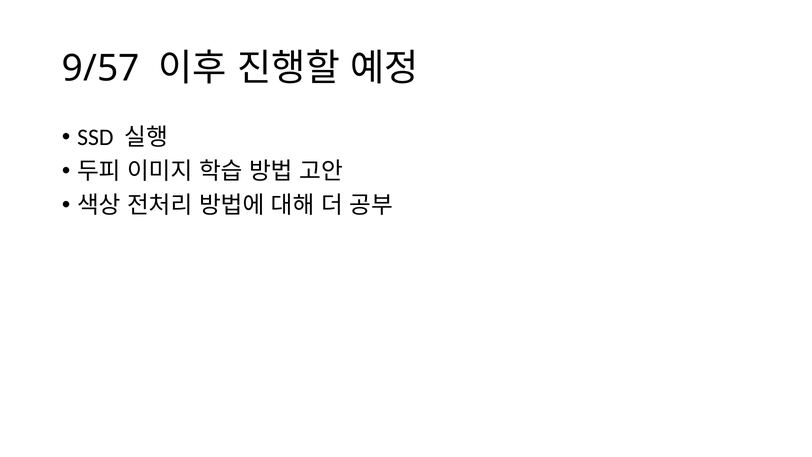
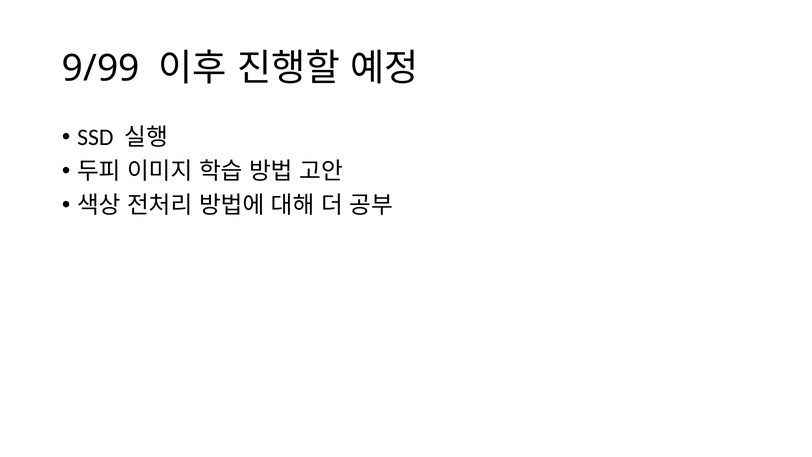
9/57: 9/57 -> 9/99
